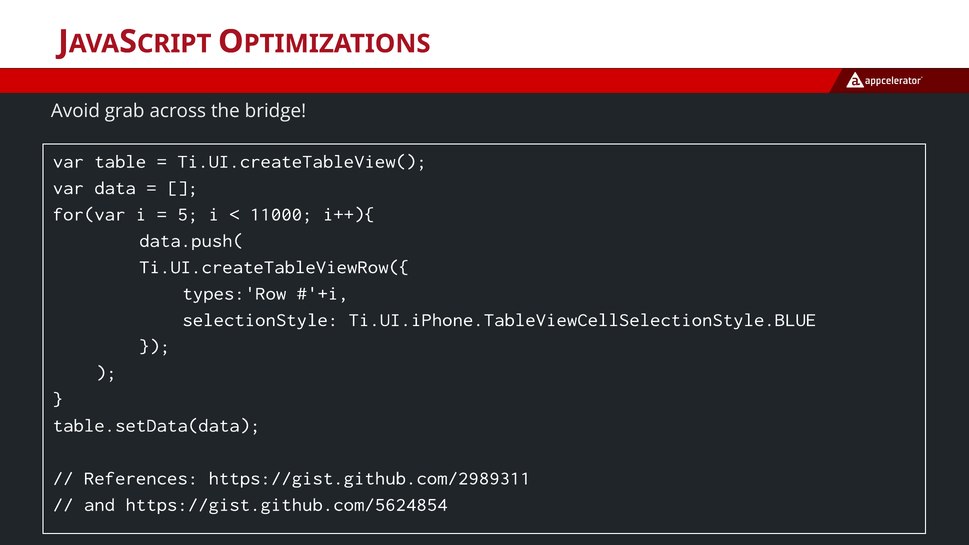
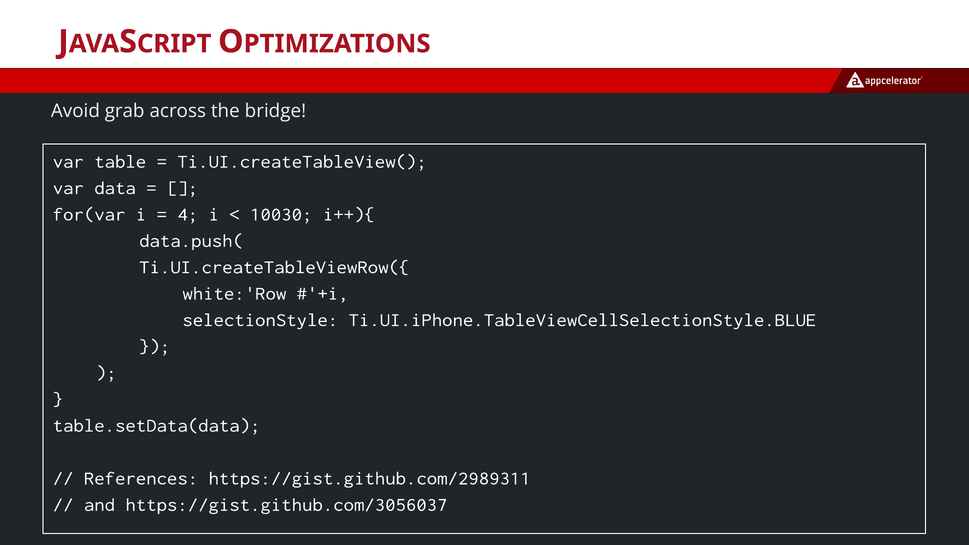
5: 5 -> 4
11000: 11000 -> 10030
types:'Row: types:'Row -> white:'Row
https://gist.github.com/5624854: https://gist.github.com/5624854 -> https://gist.github.com/3056037
